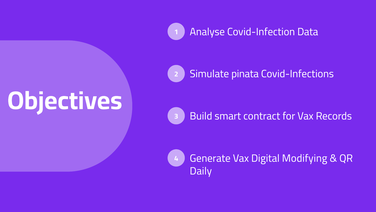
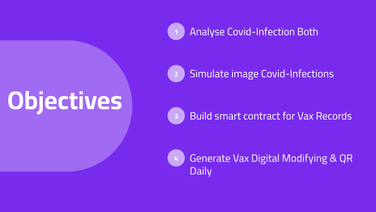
Data: Data -> Both
pinata: pinata -> image
